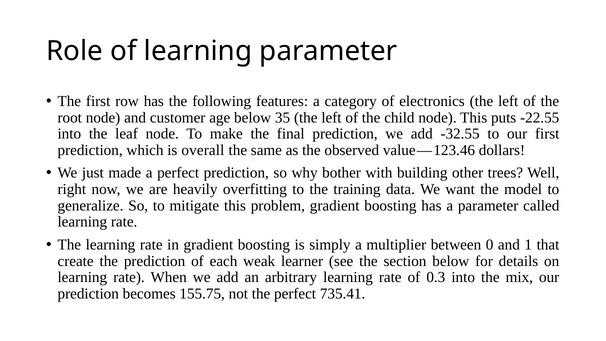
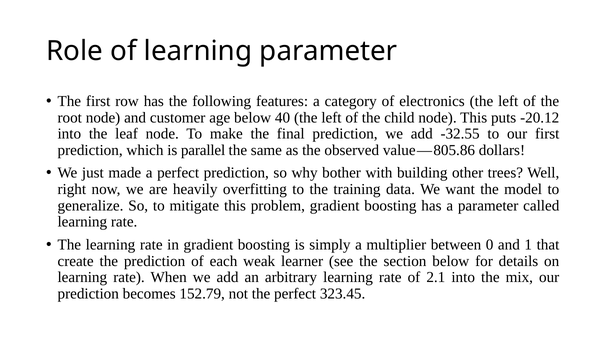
35: 35 -> 40
-22.55: -22.55 -> -20.12
overall: overall -> parallel
123.46: 123.46 -> 805.86
0.3: 0.3 -> 2.1
155.75: 155.75 -> 152.79
735.41: 735.41 -> 323.45
